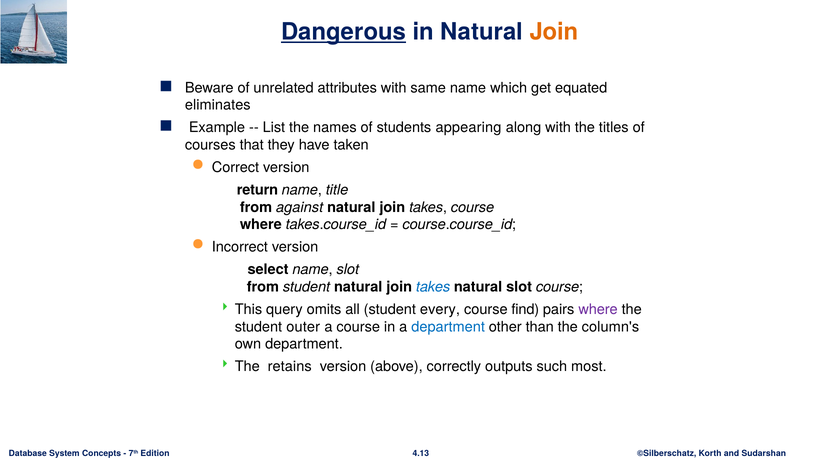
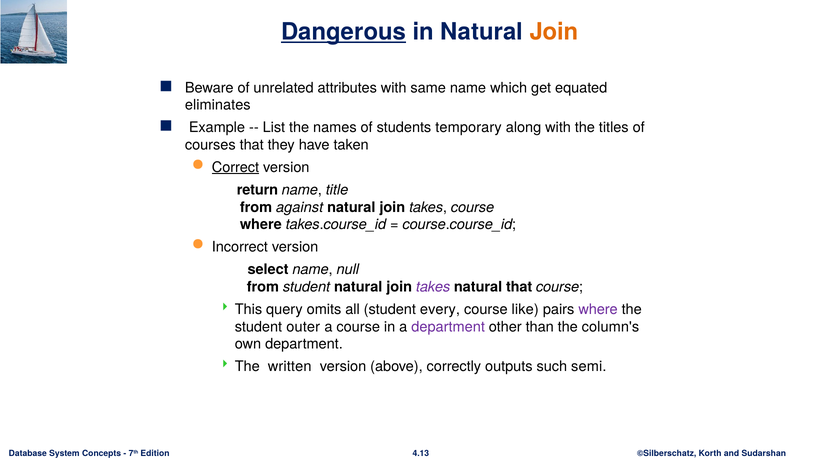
appearing: appearing -> temporary
Correct underline: none -> present
name slot: slot -> null
takes at (433, 287) colour: blue -> purple
natural slot: slot -> that
find: find -> like
department at (448, 327) colour: blue -> purple
retains: retains -> written
most: most -> semi
